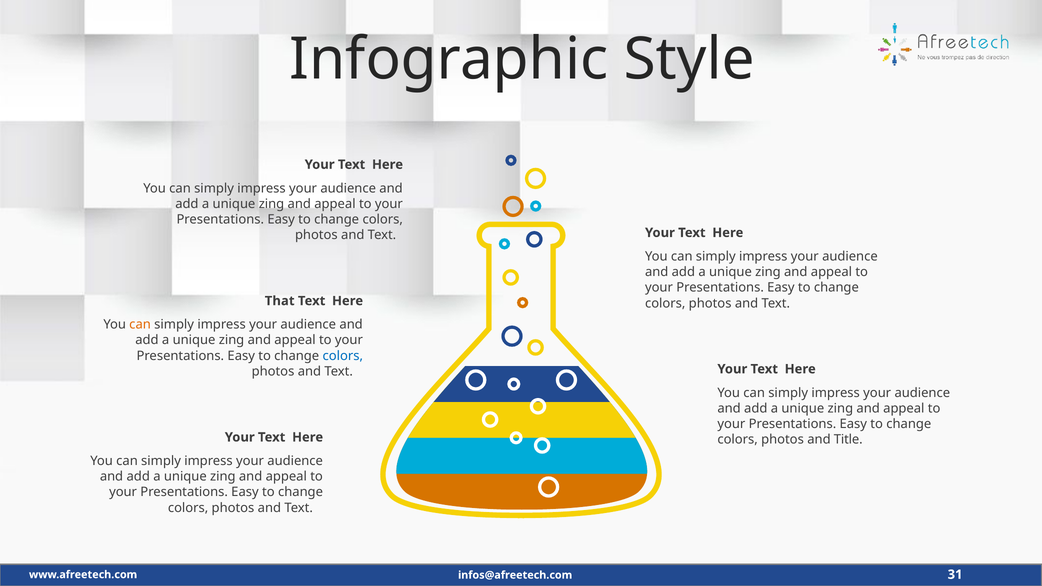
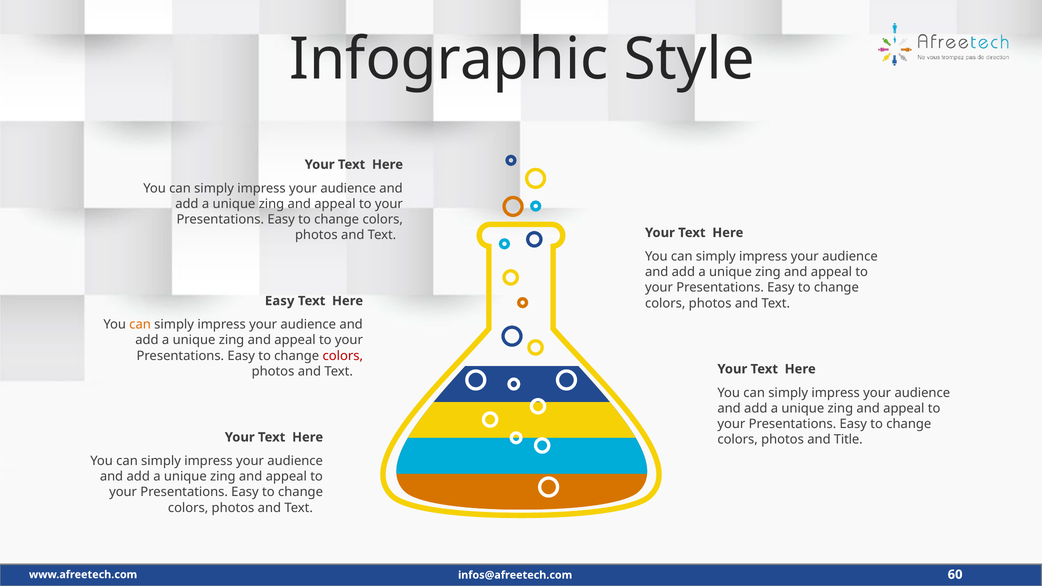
That at (280, 301): That -> Easy
colors at (343, 356) colour: blue -> red
31: 31 -> 60
